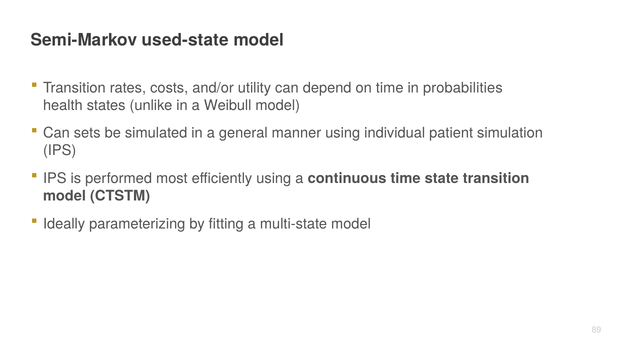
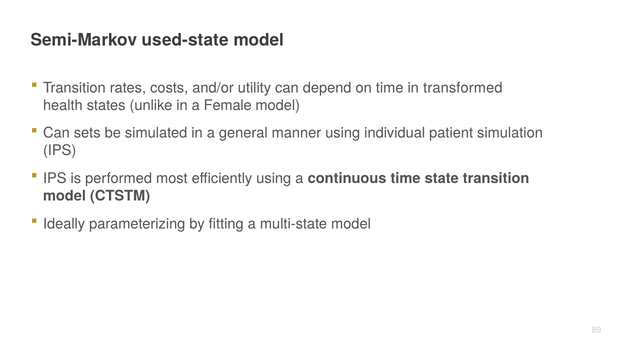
probabilities: probabilities -> transformed
Weibull: Weibull -> Female
